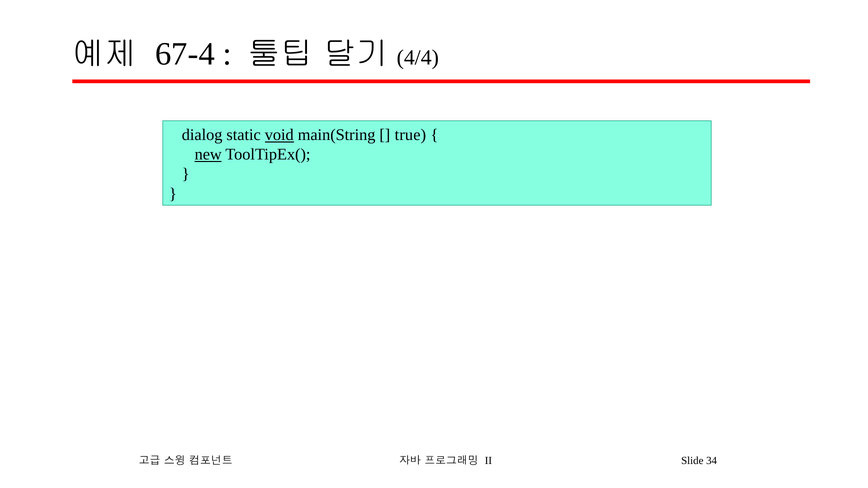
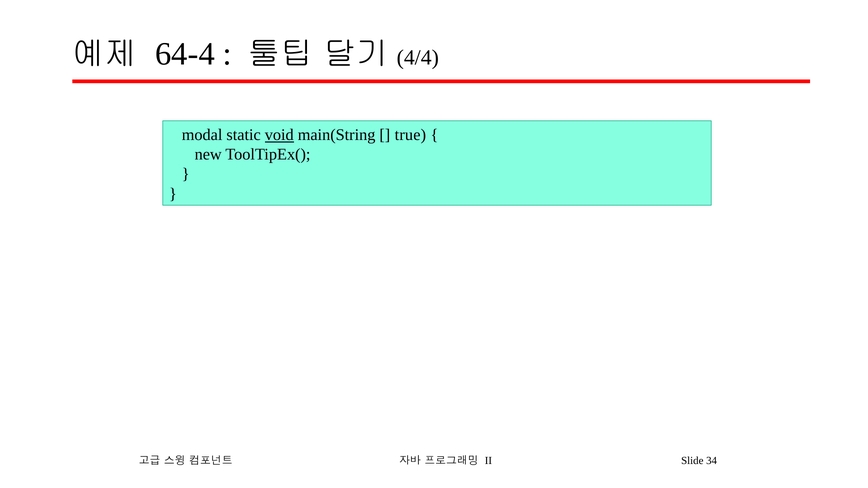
67-4: 67-4 -> 64-4
dialog: dialog -> modal
new underline: present -> none
